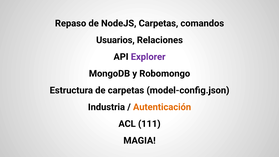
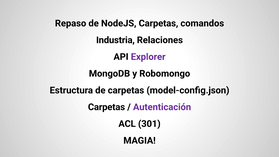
Usuarios: Usuarios -> Industria
Industria at (106, 107): Industria -> Carpetas
Autenticación colour: orange -> purple
111: 111 -> 301
